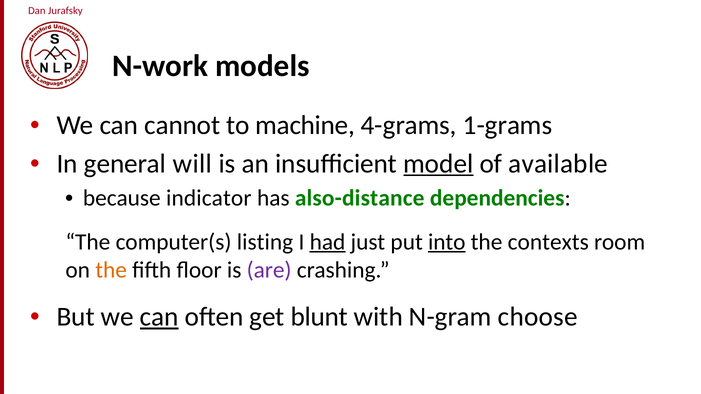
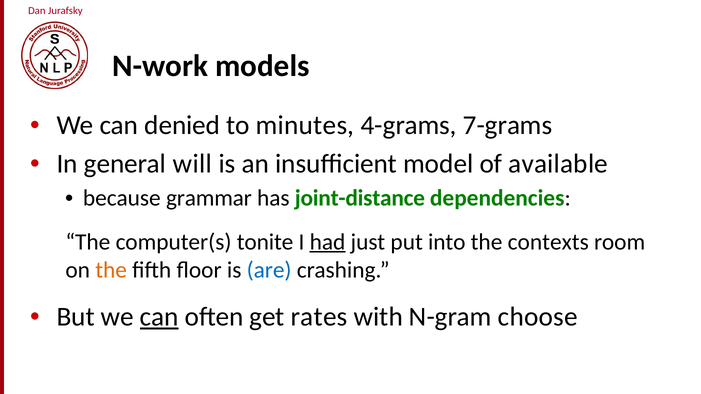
cannot: cannot -> denied
machine: machine -> minutes
1-grams: 1-grams -> 7-grams
model underline: present -> none
indicator: indicator -> grammar
also-distance: also-distance -> joint-distance
listing: listing -> tonite
into underline: present -> none
are colour: purple -> blue
blunt: blunt -> rates
